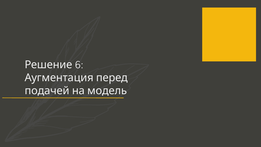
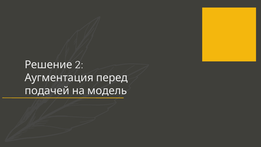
6: 6 -> 2
